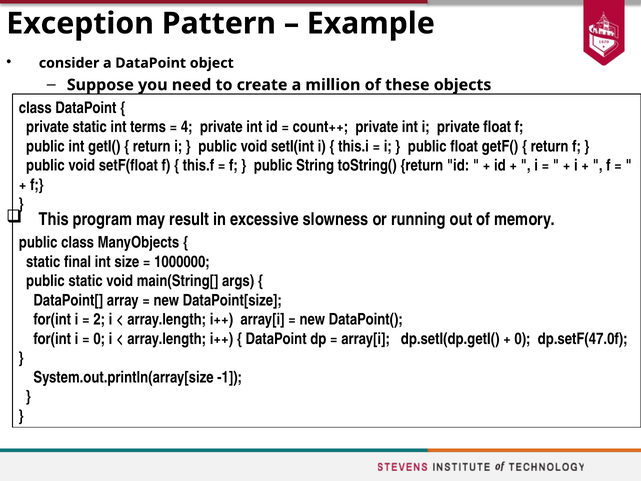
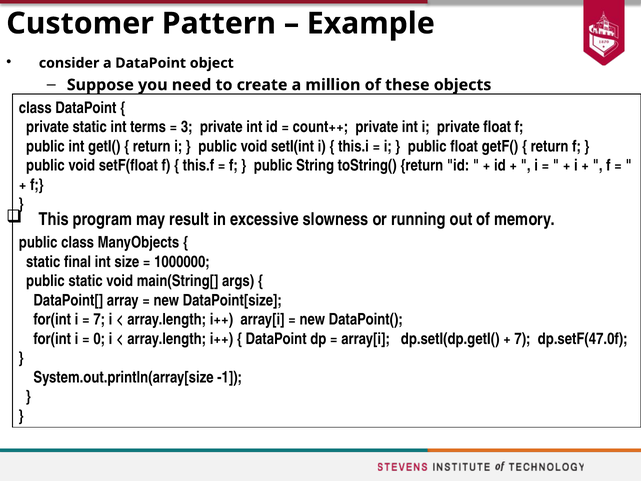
Exception: Exception -> Customer
4: 4 -> 3
2 at (99, 319): 2 -> 7
0 at (522, 339): 0 -> 7
